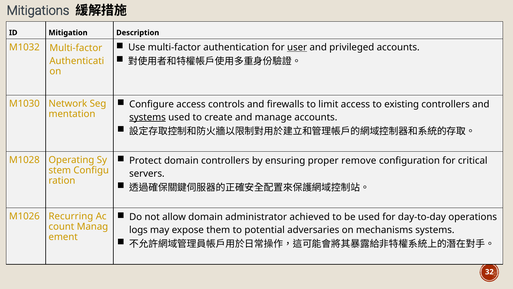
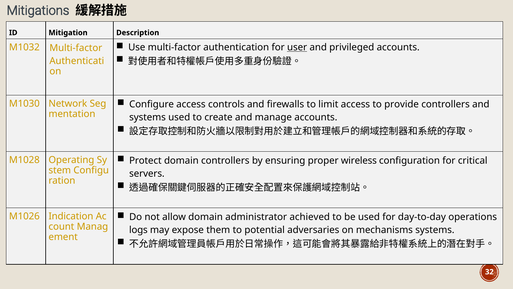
existing: existing -> provide
systems at (148, 117) underline: present -> none
remove: remove -> wireless
Recurring: Recurring -> Indication
